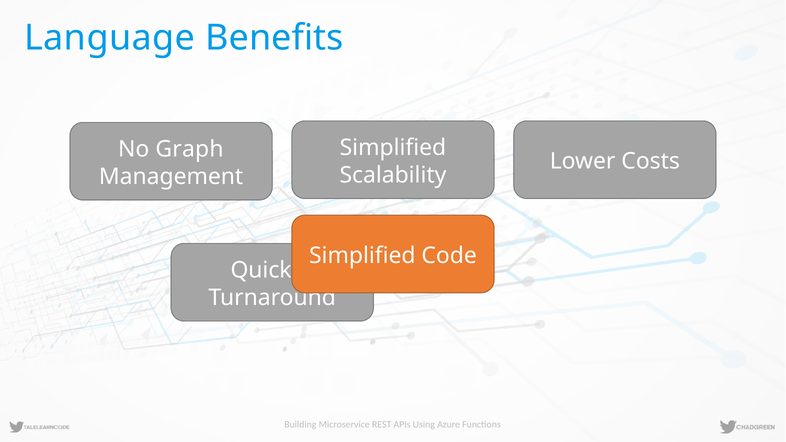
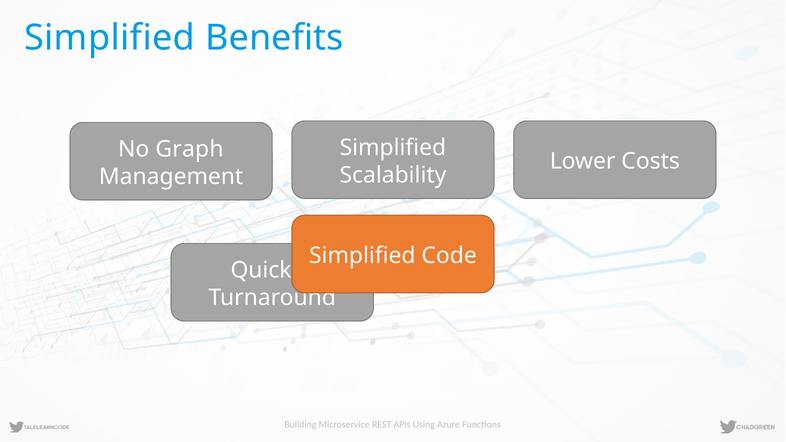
Language at (110, 38): Language -> Simplified
